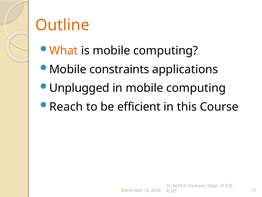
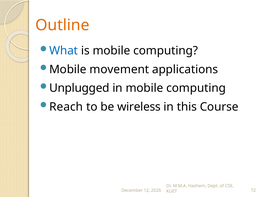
What colour: orange -> blue
constraints: constraints -> movement
efficient: efficient -> wireless
